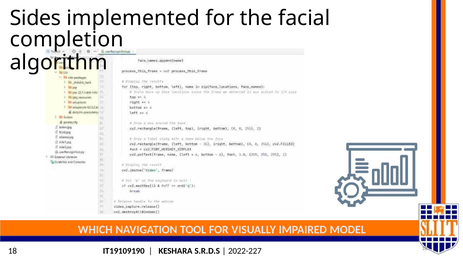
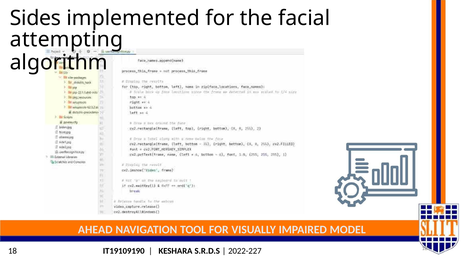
completion: completion -> attempting
WHICH: WHICH -> AHEAD
